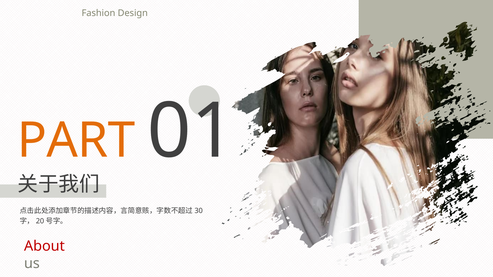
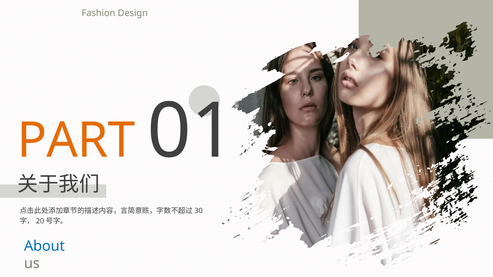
About colour: red -> blue
